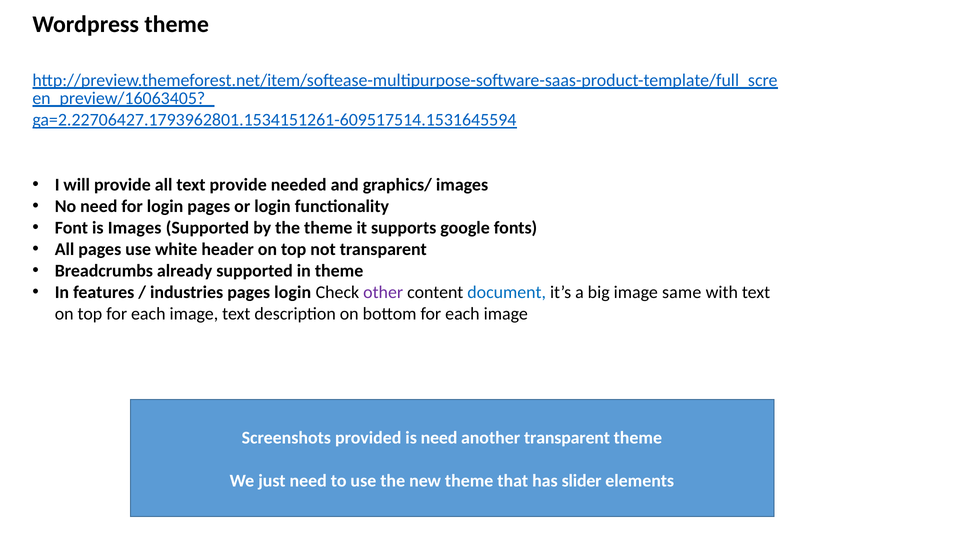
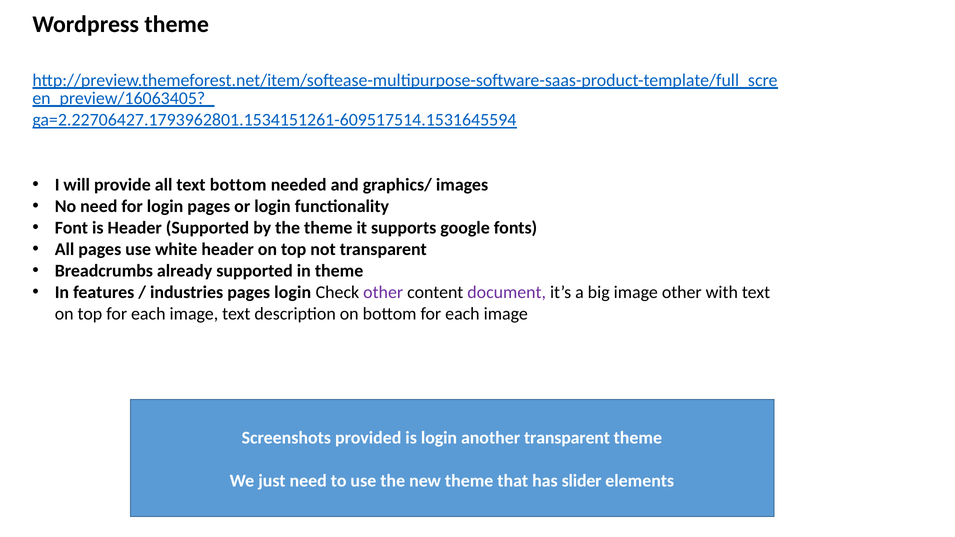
text provide: provide -> bottom
is Images: Images -> Header
document colour: blue -> purple
image same: same -> other
is need: need -> login
